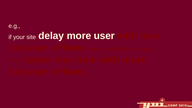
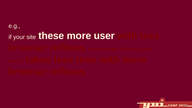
delay: delay -> these
